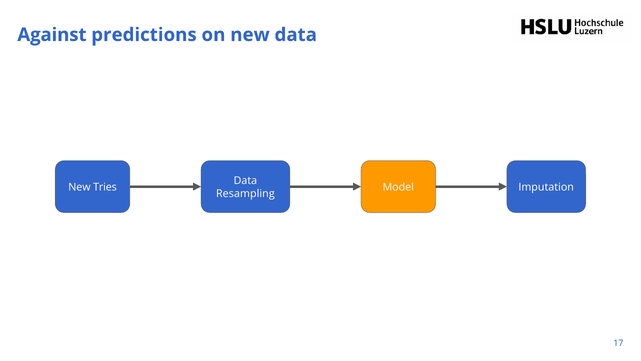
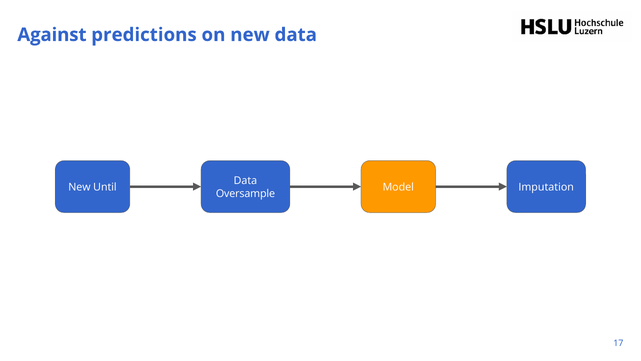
Tries: Tries -> Until
Resampling: Resampling -> Oversample
